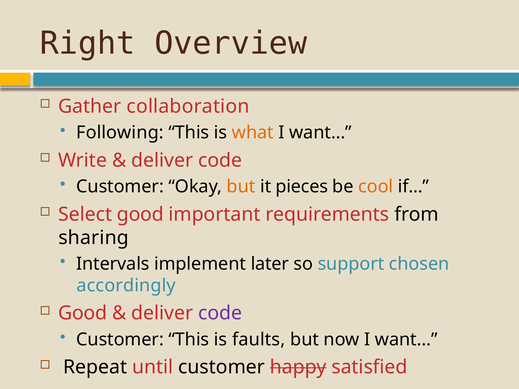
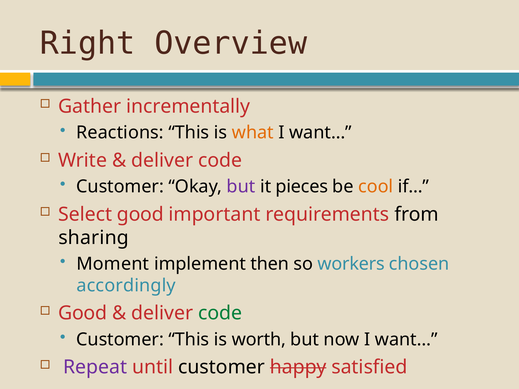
collaboration: collaboration -> incrementally
Following: Following -> Reactions
but at (241, 187) colour: orange -> purple
Intervals: Intervals -> Moment
later: later -> then
support: support -> workers
code at (220, 313) colour: purple -> green
faults: faults -> worth
Repeat colour: black -> purple
